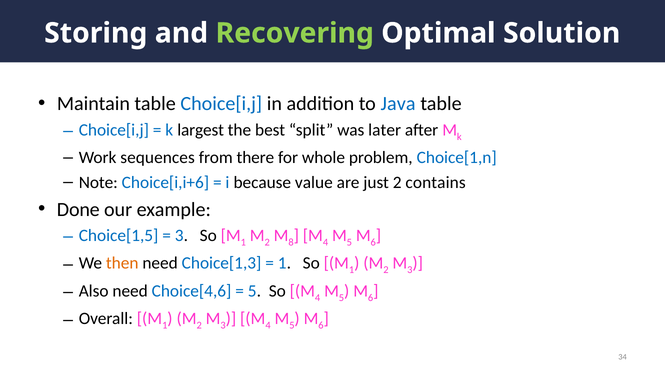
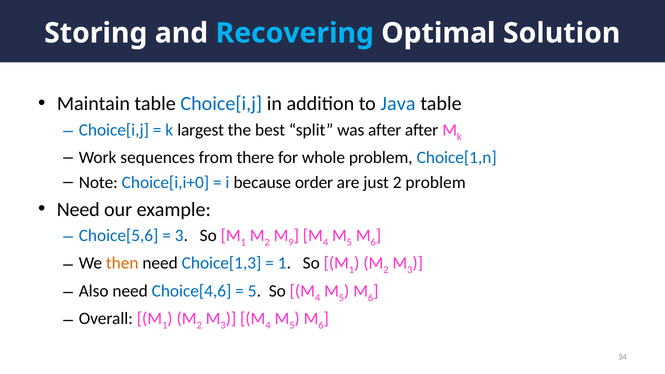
Recovering colour: light green -> light blue
was later: later -> after
Choice[i,i+6: Choice[i,i+6 -> Choice[i,i+0
value: value -> order
2 contains: contains -> problem
Done at (78, 209): Done -> Need
Choice[1,5: Choice[1,5 -> Choice[5,6
8: 8 -> 9
